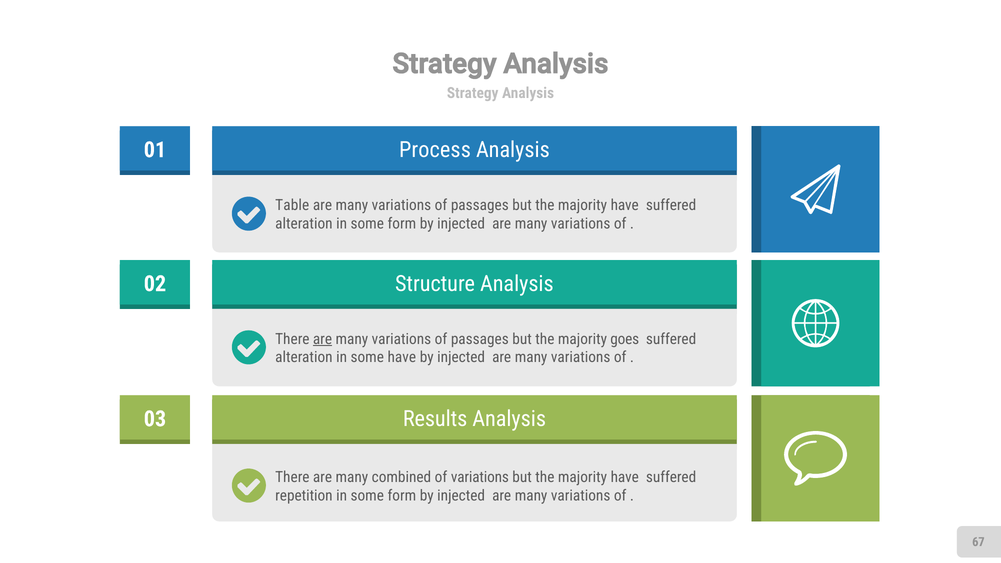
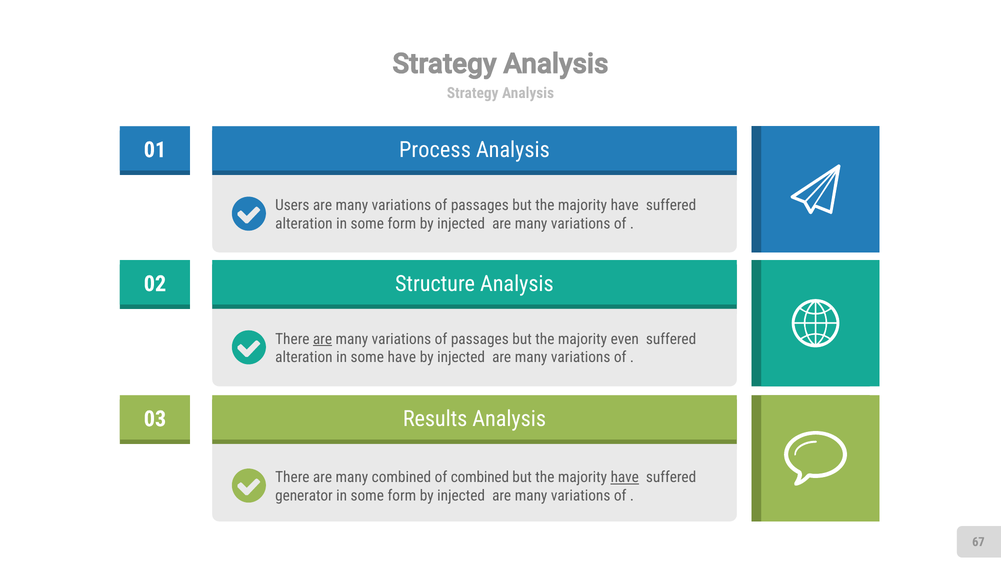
Table: Table -> Users
goes: goes -> even
of variations: variations -> combined
have at (625, 477) underline: none -> present
repetition: repetition -> generator
